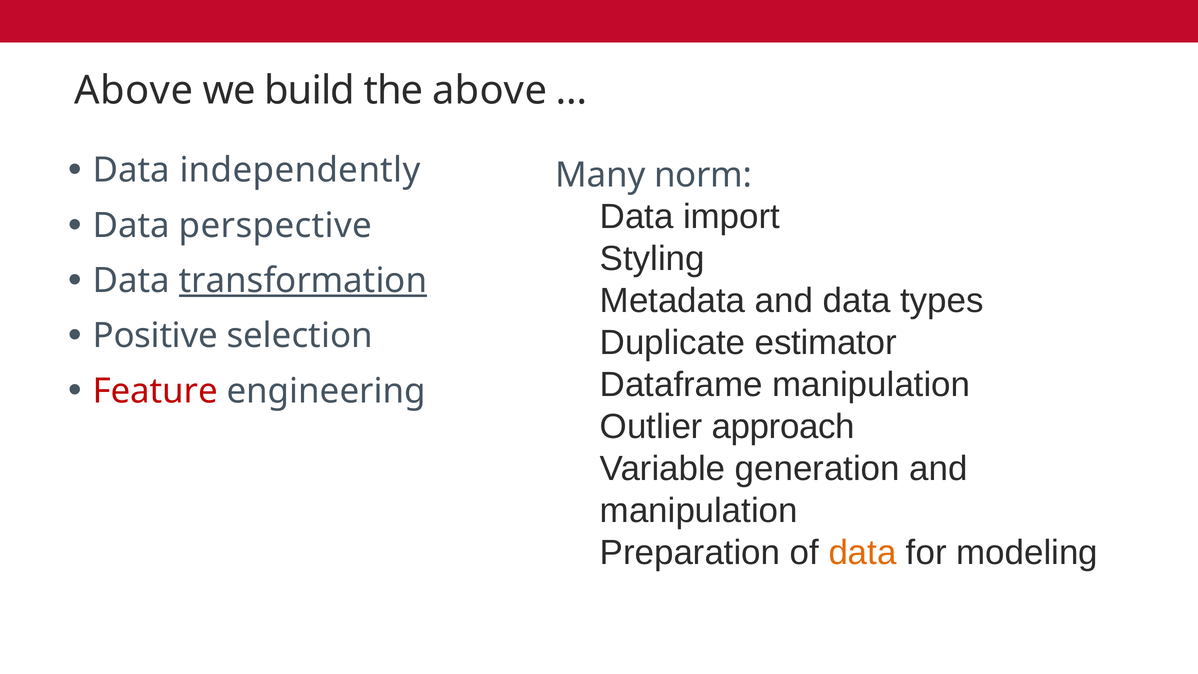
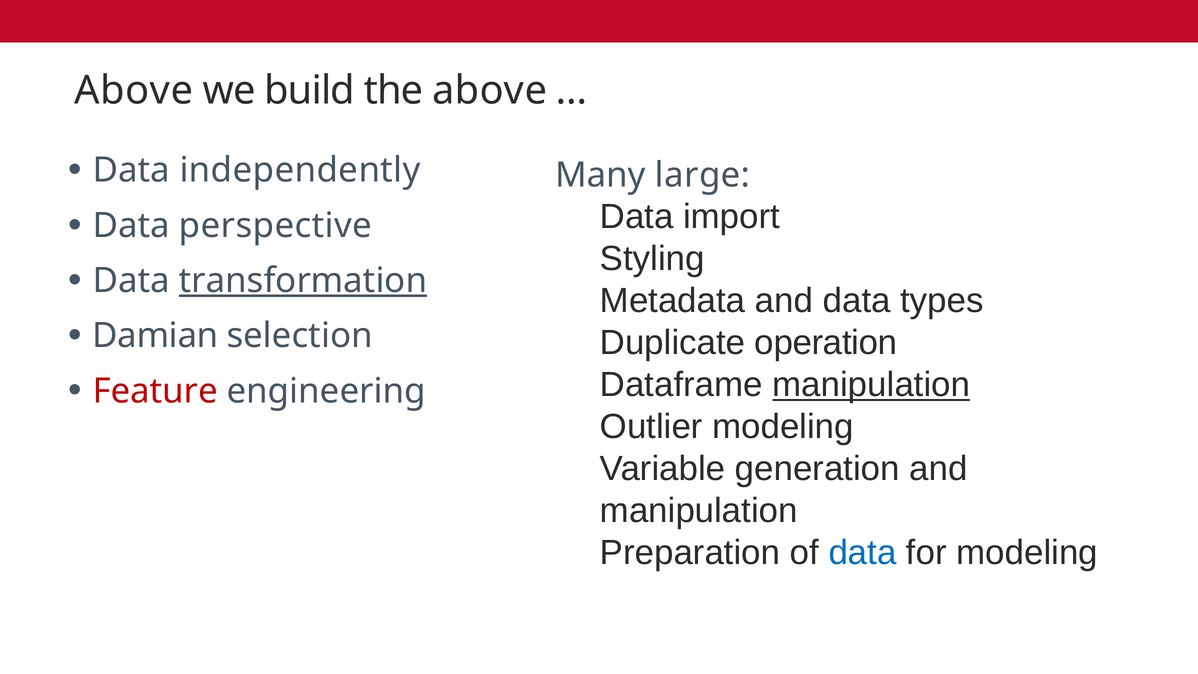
norm: norm -> large
Positive: Positive -> Damian
estimator: estimator -> operation
manipulation at (871, 385) underline: none -> present
Outlier approach: approach -> modeling
data at (862, 553) colour: orange -> blue
